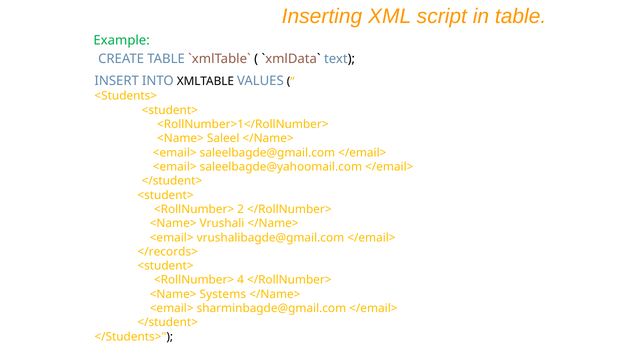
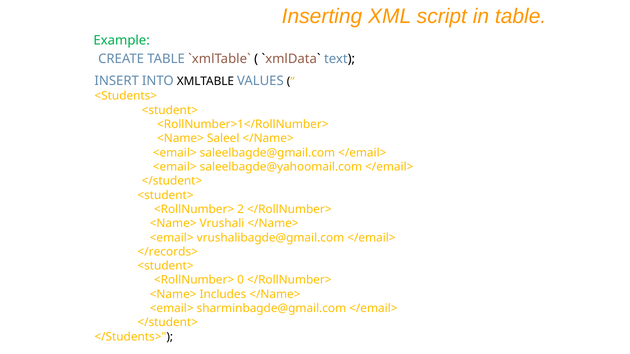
4: 4 -> 0
Systems: Systems -> Includes
